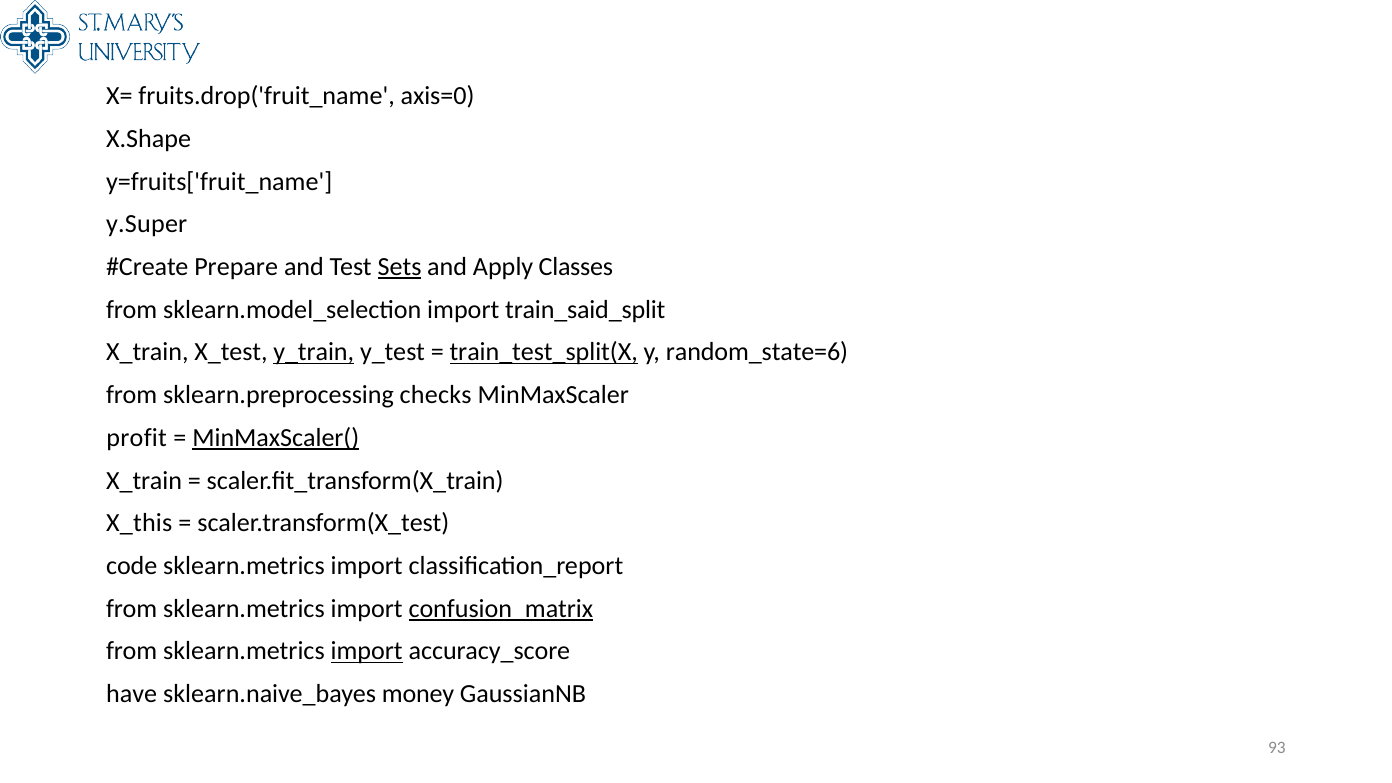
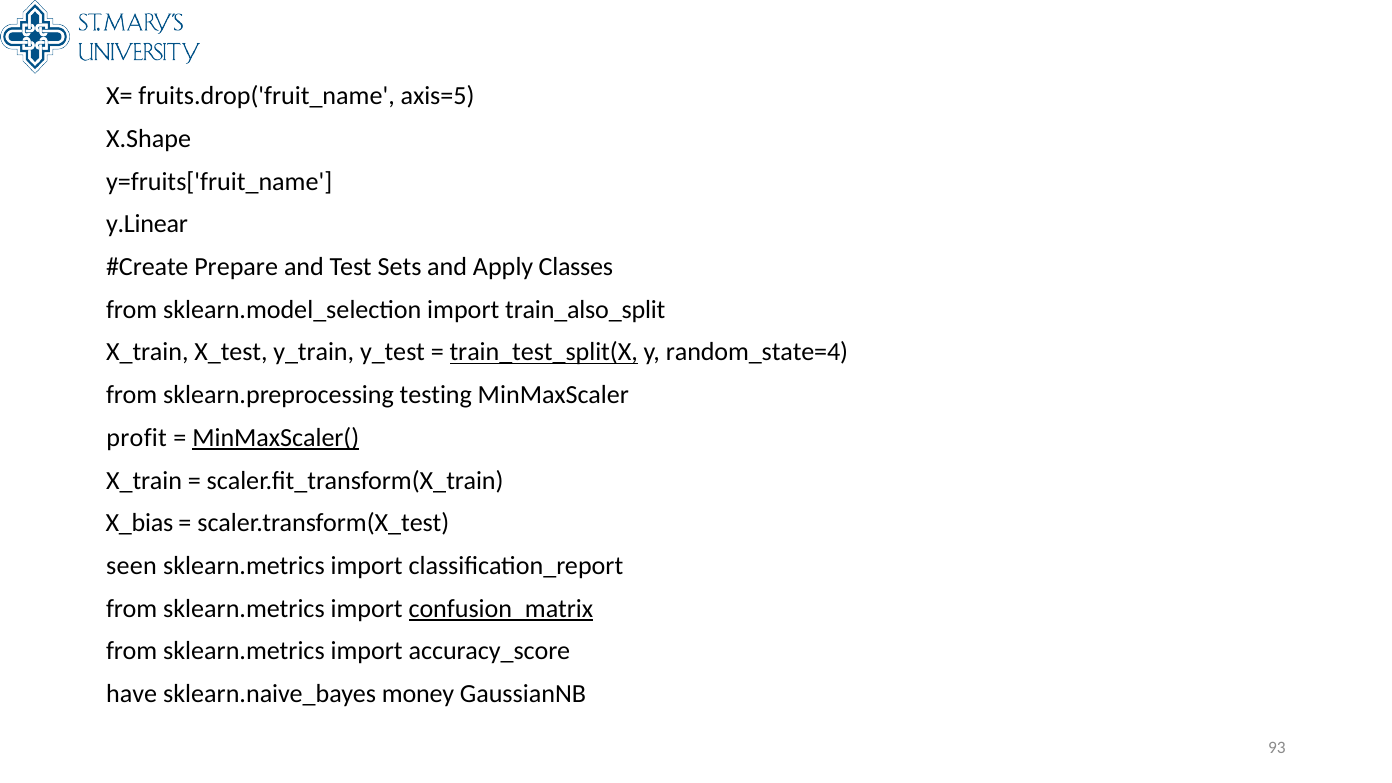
axis=0: axis=0 -> axis=5
y.Super: y.Super -> y.Linear
Sets underline: present -> none
train_said_split: train_said_split -> train_also_split
y_train underline: present -> none
random_state=6: random_state=6 -> random_state=4
checks: checks -> testing
X_this: X_this -> X_bias
code: code -> seen
import at (367, 651) underline: present -> none
